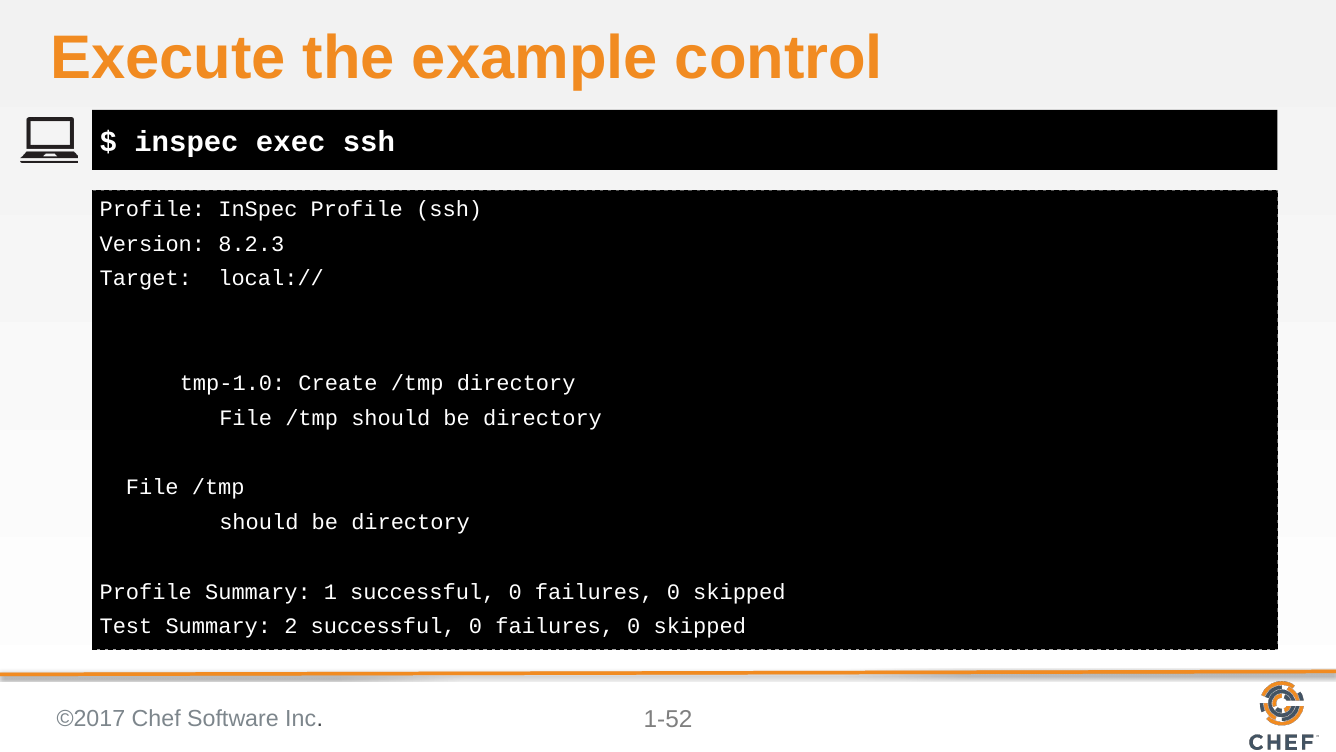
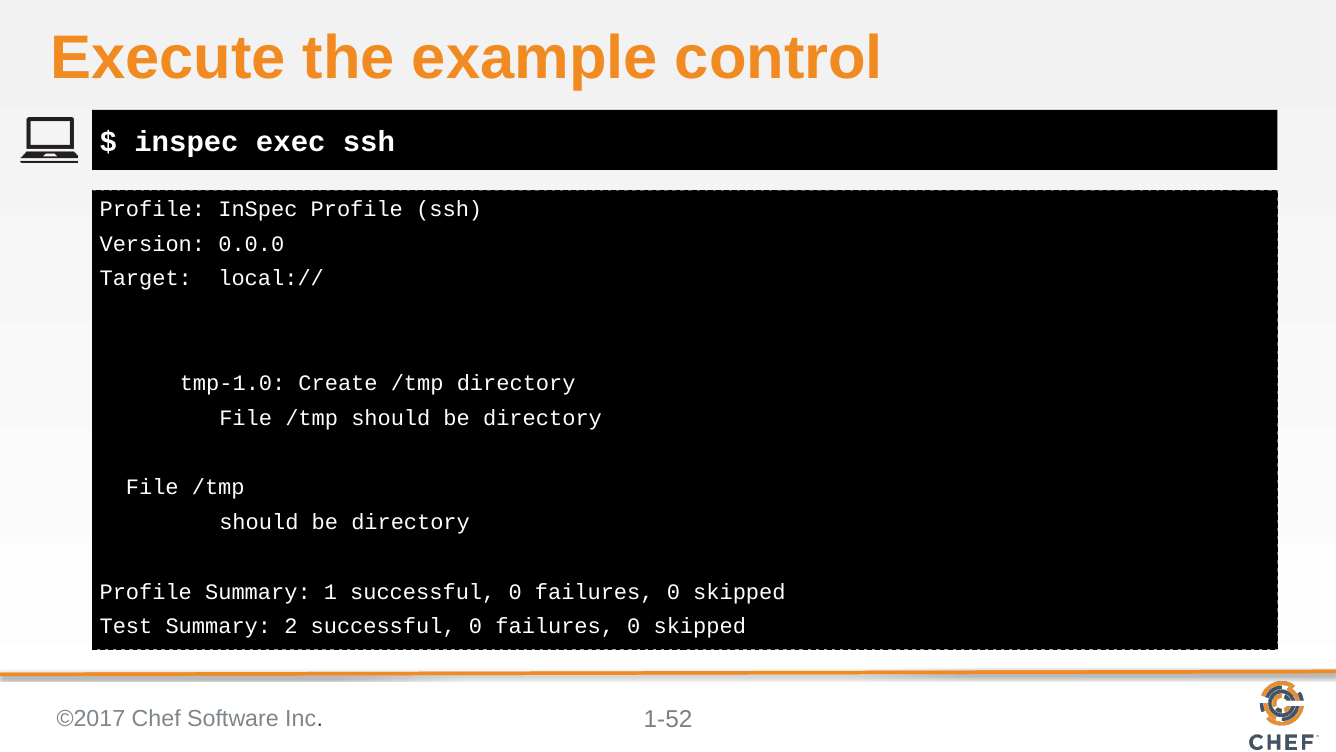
8.2.3: 8.2.3 -> 0.0.0
